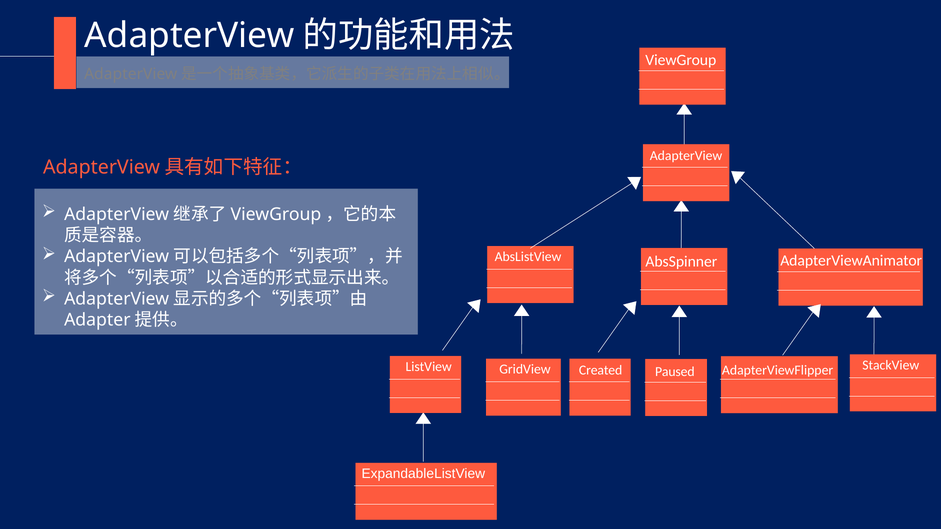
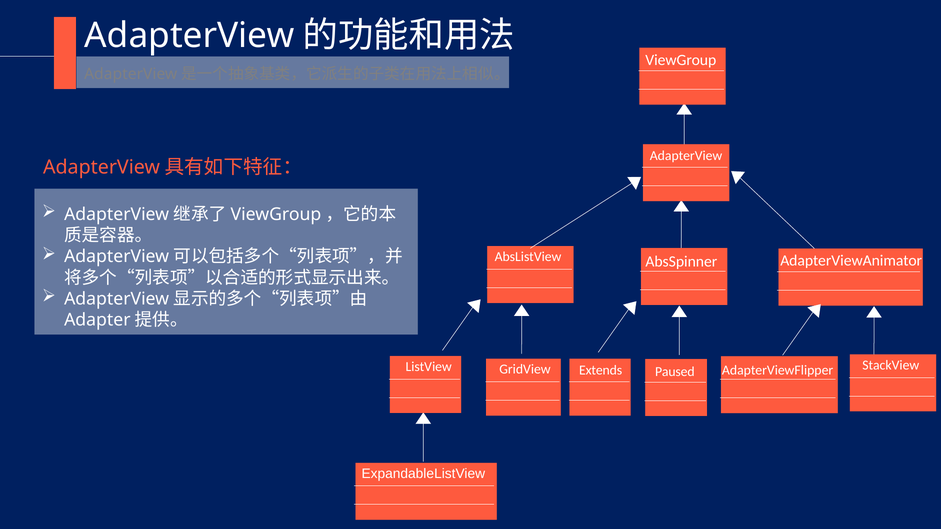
Created: Created -> Extends
